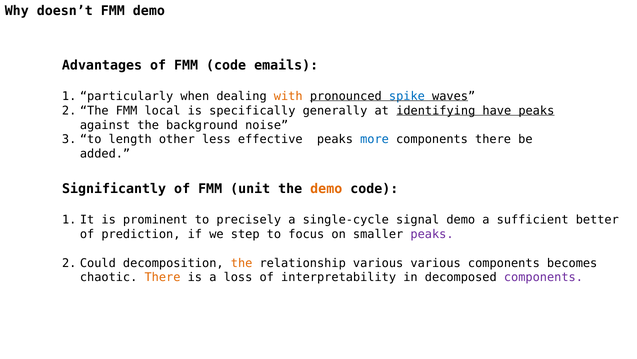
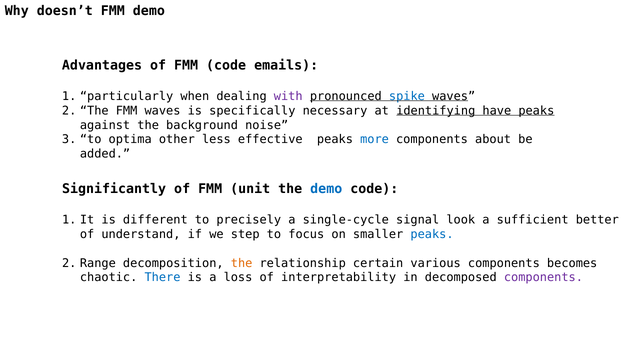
with colour: orange -> purple
FMM local: local -> waves
generally: generally -> necessary
length: length -> optima
components there: there -> about
demo at (326, 189) colour: orange -> blue
prominent: prominent -> different
signal demo: demo -> look
prediction: prediction -> understand
peaks at (432, 234) colour: purple -> blue
Could: Could -> Range
relationship various: various -> certain
There at (163, 277) colour: orange -> blue
